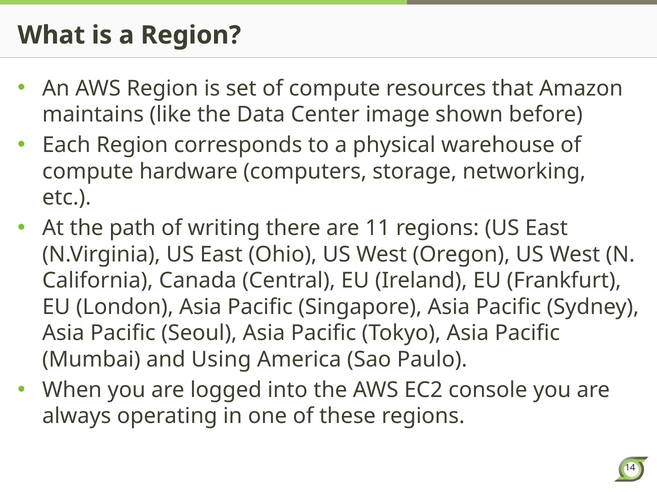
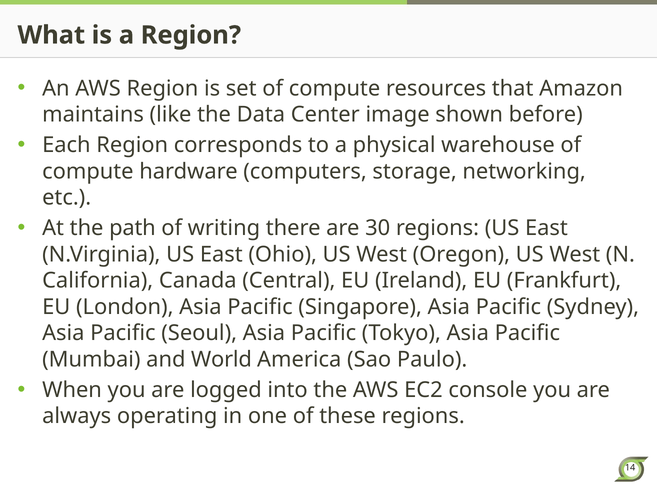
11: 11 -> 30
Using: Using -> World
